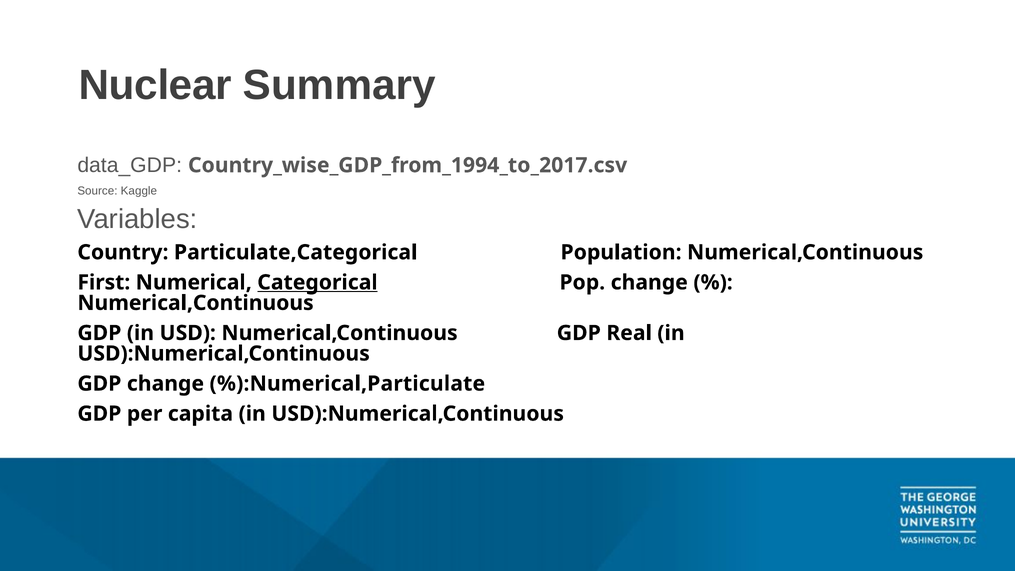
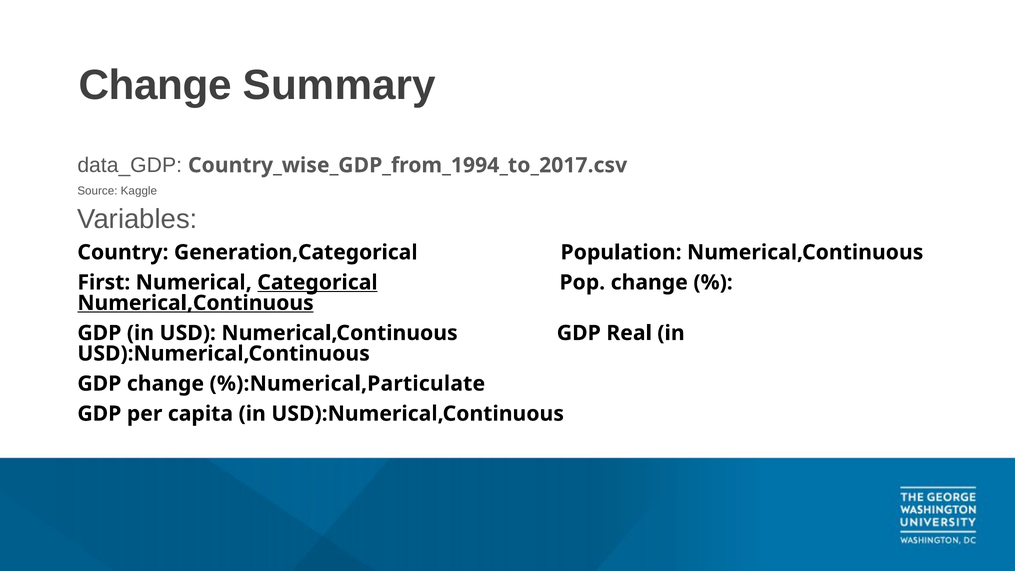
Nuclear at (155, 86): Nuclear -> Change
Particulate,Categorical: Particulate,Categorical -> Generation,Categorical
Numerical,Continuous at (196, 303) underline: none -> present
